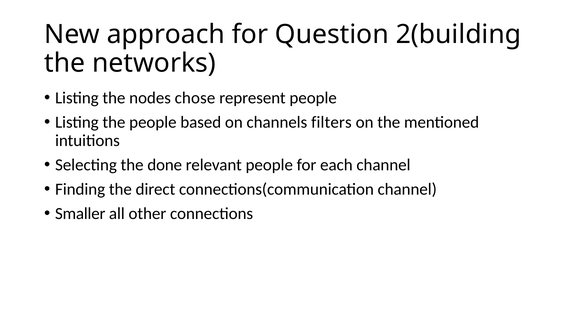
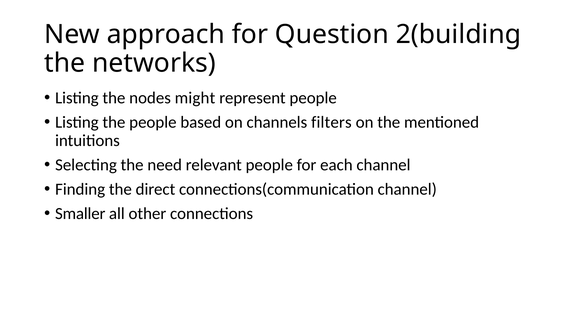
chose: chose -> might
done: done -> need
